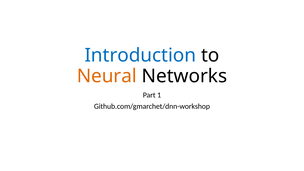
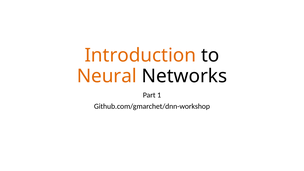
Introduction colour: blue -> orange
